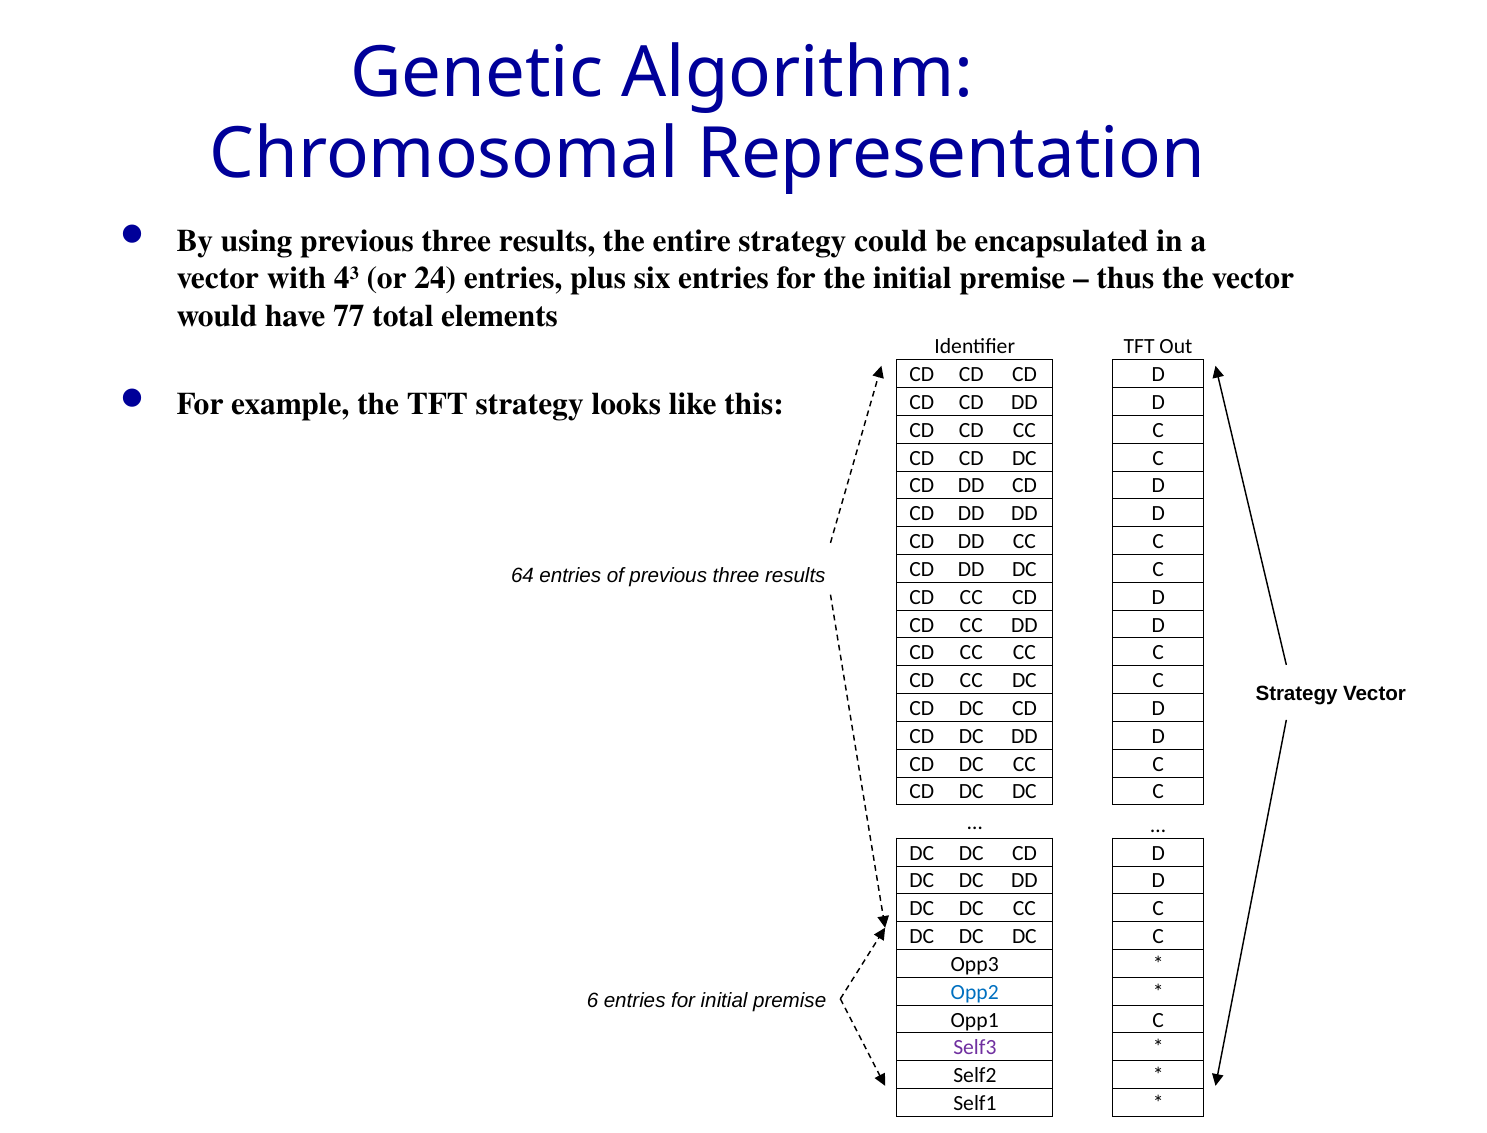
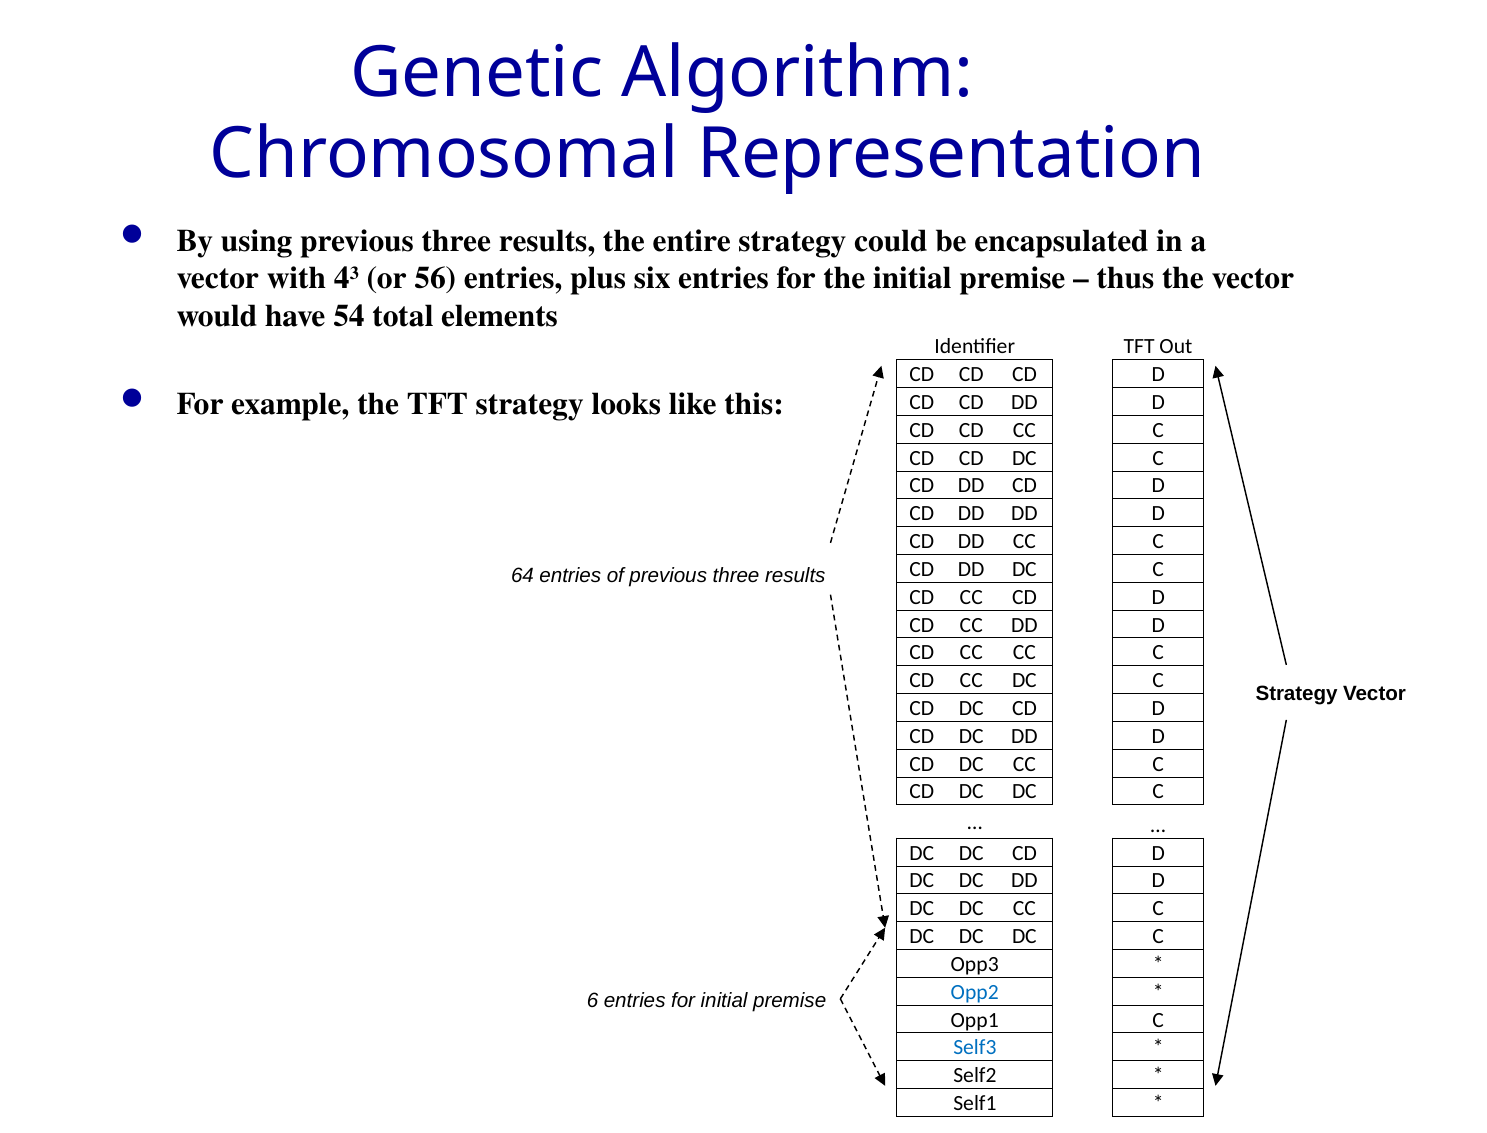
24: 24 -> 56
77: 77 -> 54
Self3 colour: purple -> blue
